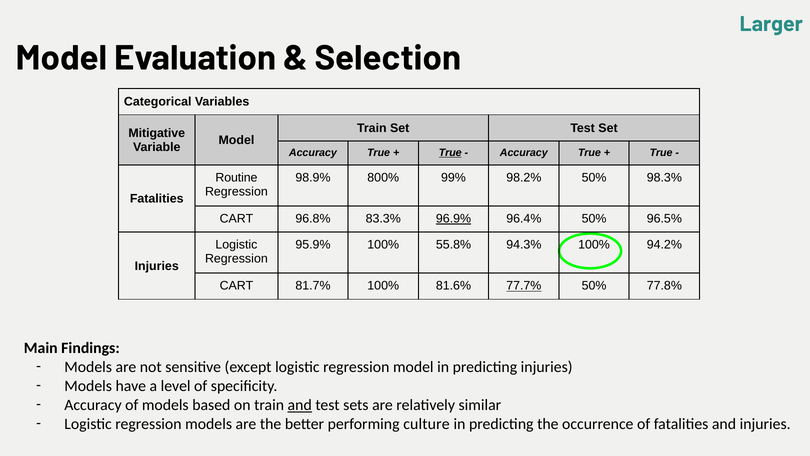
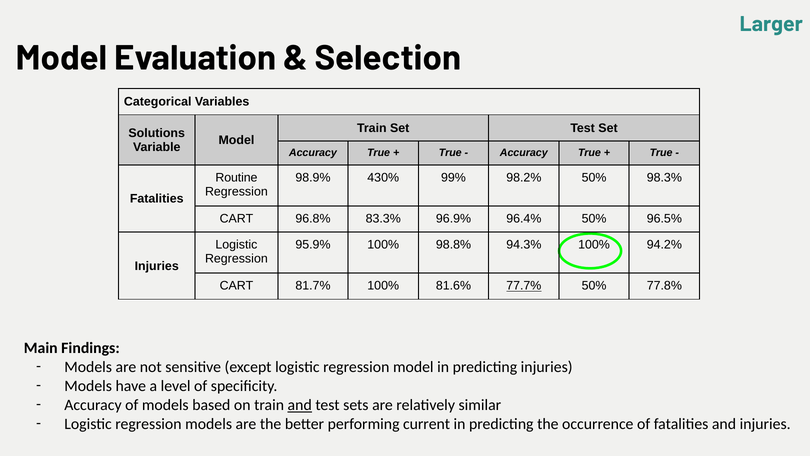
Mitigative: Mitigative -> Solutions
True at (450, 153) underline: present -> none
800%: 800% -> 430%
96.9% underline: present -> none
55.8%: 55.8% -> 98.8%
culture: culture -> current
